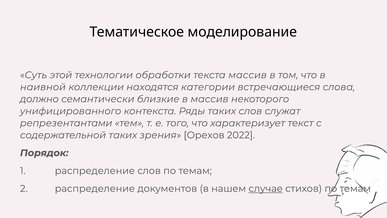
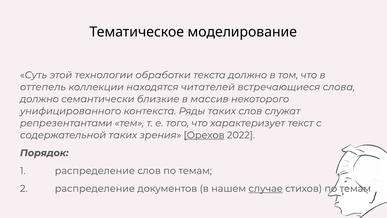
текста массив: массив -> должно
наивной: наивной -> оттепель
категории: категории -> читателей
Орехов underline: none -> present
